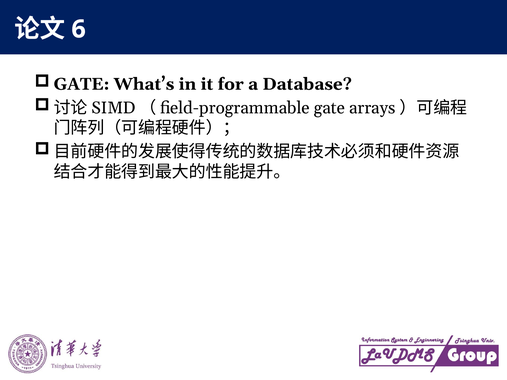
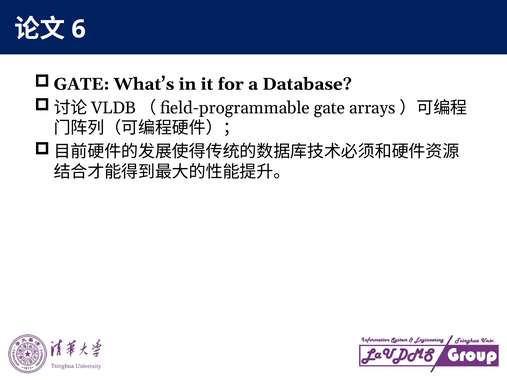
SIMD: SIMD -> VLDB
